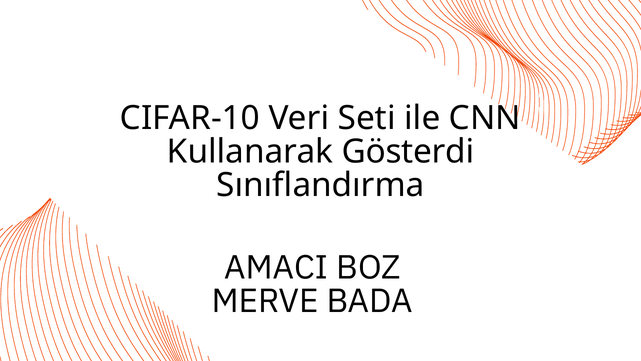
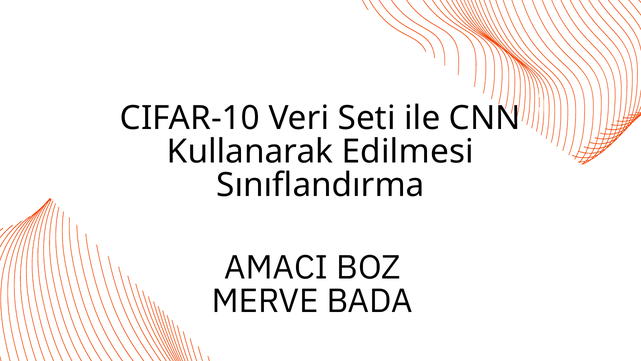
Gösterdi: Gösterdi -> Edilmesi
